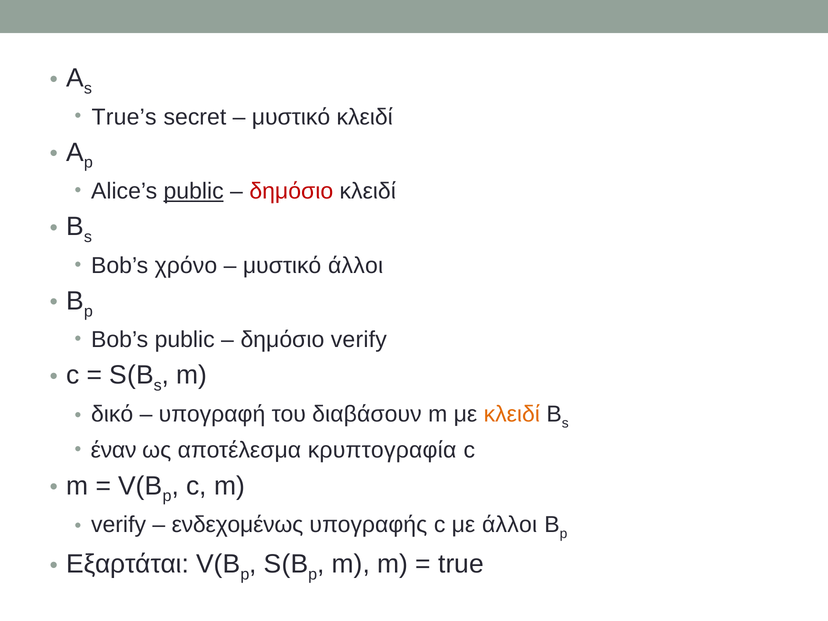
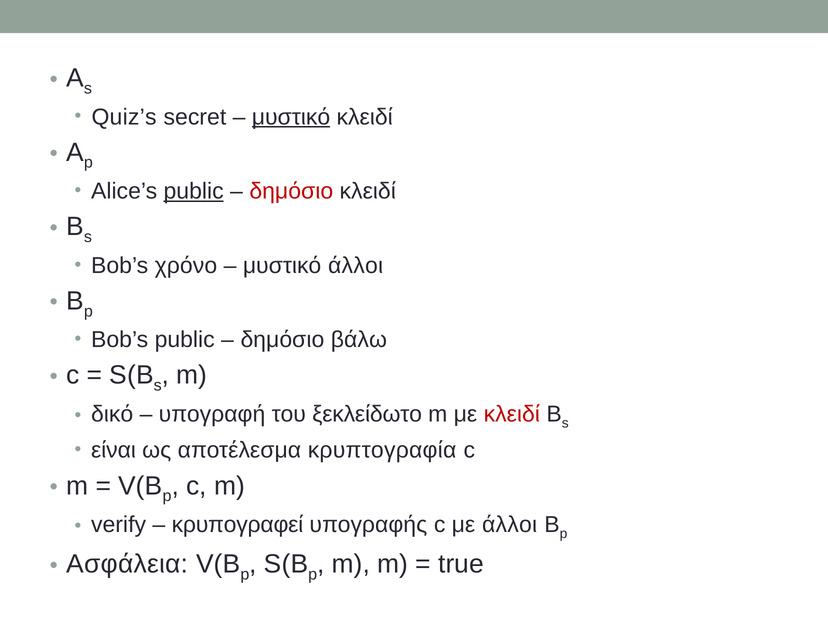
True’s: True’s -> Quiz’s
μυστικό at (291, 117) underline: none -> present
δημόσιο verify: verify -> βάλω
διαβάσουν: διαβάσουν -> ξεκλείδωτο
κλειδί at (512, 414) colour: orange -> red
έναν: έναν -> είναι
ενδεχομένως: ενδεχομένως -> κρυπογραφεί
Εξαρτάται: Εξαρτάται -> Ασφάλεια
